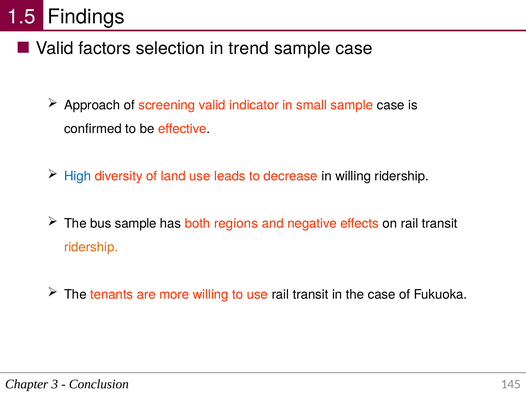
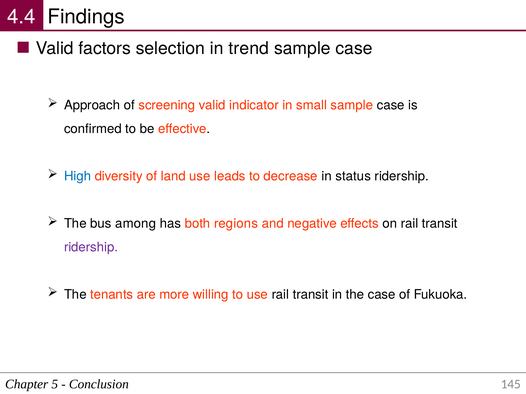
1.5: 1.5 -> 4.4
in willing: willing -> status
bus sample: sample -> among
ridership at (91, 247) colour: orange -> purple
3: 3 -> 5
